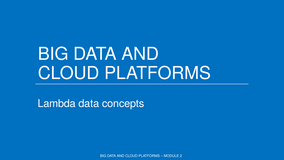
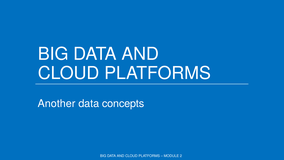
Lambda: Lambda -> Another
